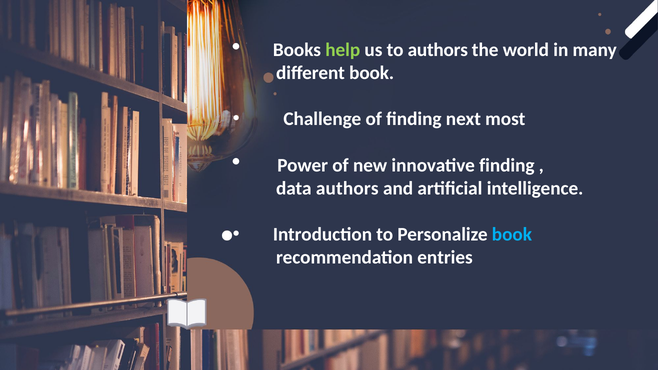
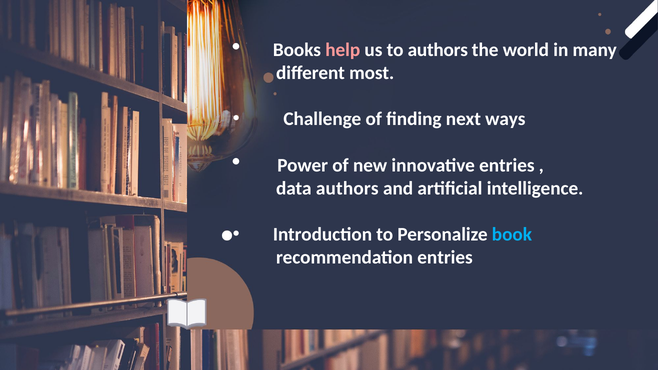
help colour: light green -> pink
different book: book -> most
most: most -> ways
innovative finding: finding -> entries
